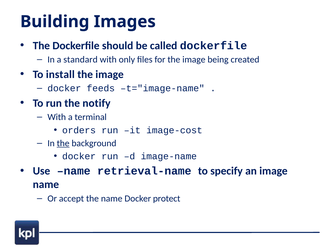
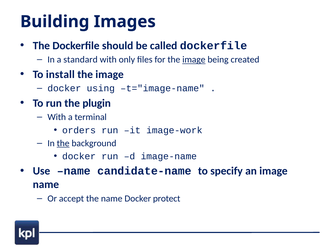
image at (194, 60) underline: none -> present
feeds: feeds -> using
notify: notify -> plugin
image-cost: image-cost -> image-work
retrieval-name: retrieval-name -> candidate-name
